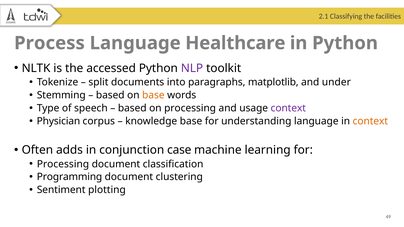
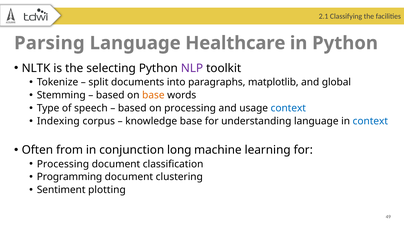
Process: Process -> Parsing
accessed: accessed -> selecting
under: under -> global
context at (288, 108) colour: purple -> blue
Physician: Physician -> Indexing
context at (370, 121) colour: orange -> blue
adds: adds -> from
case: case -> long
